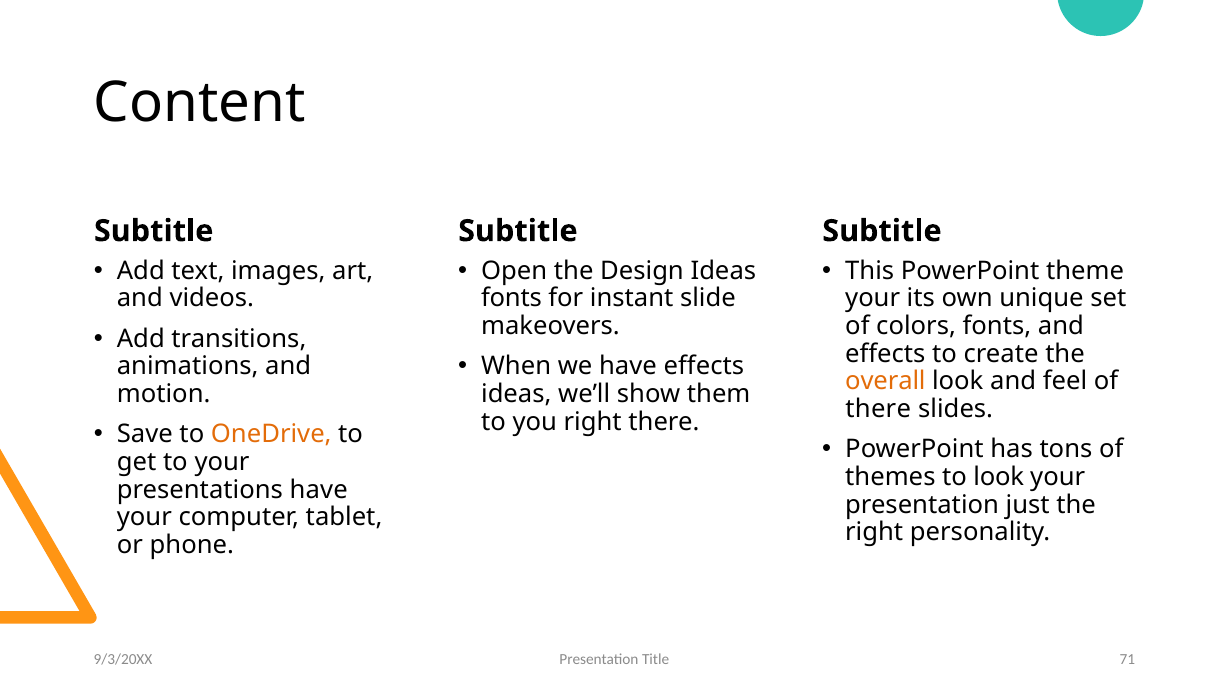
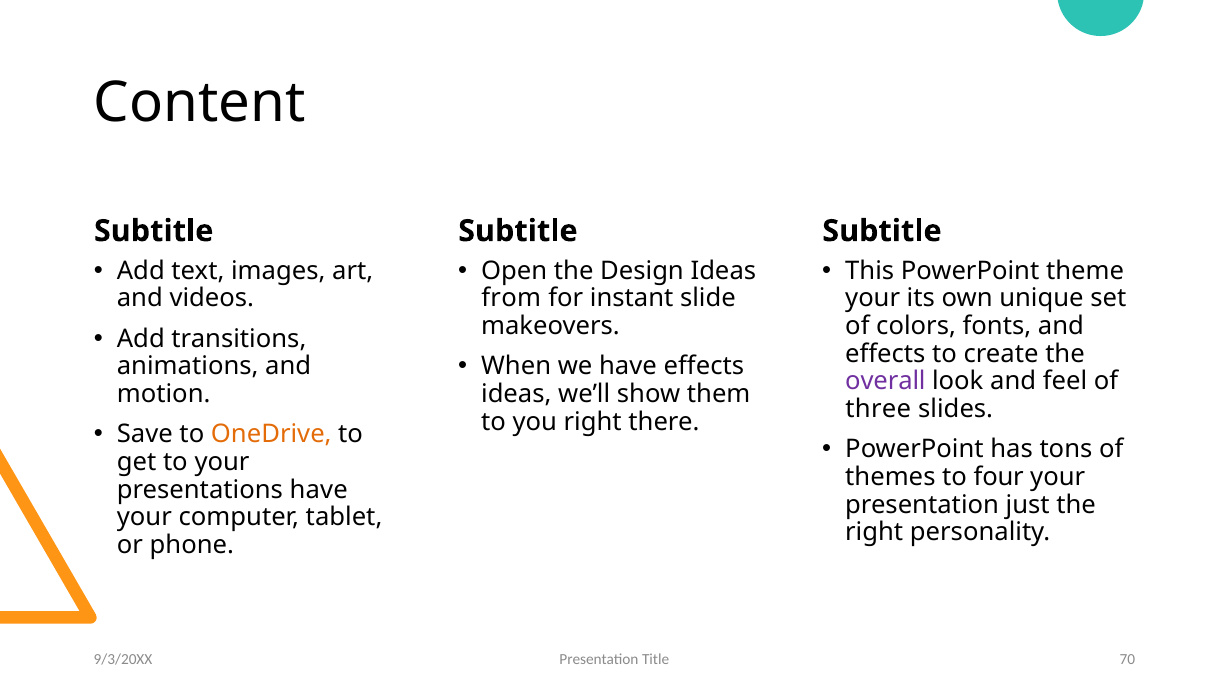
fonts at (511, 298): fonts -> from
overall colour: orange -> purple
there at (878, 409): there -> three
to look: look -> four
71: 71 -> 70
